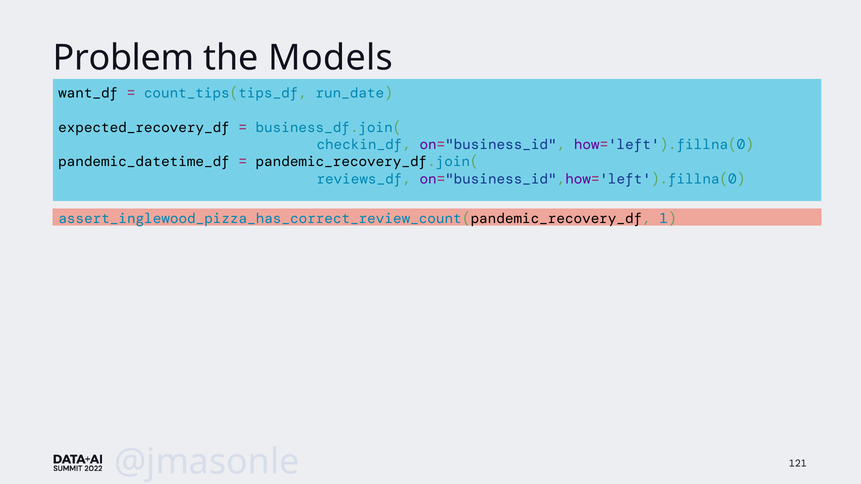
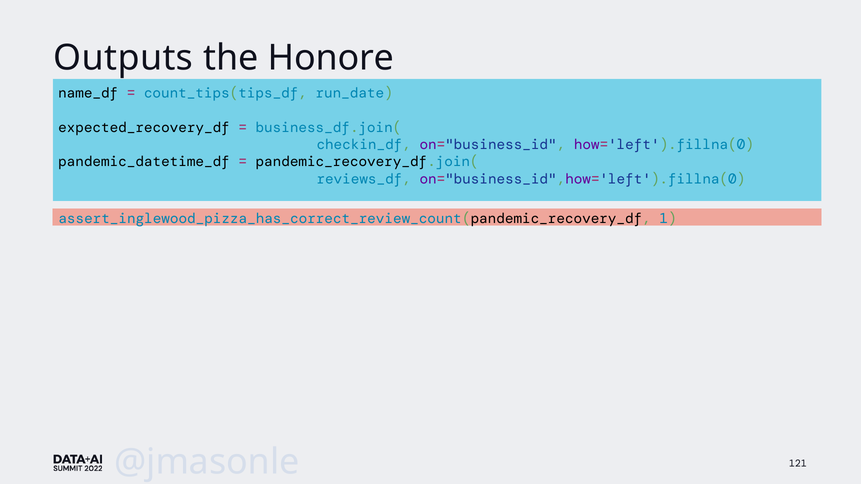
Problem: Problem -> Outputs
Models: Models -> Honore
want_df: want_df -> name_df
